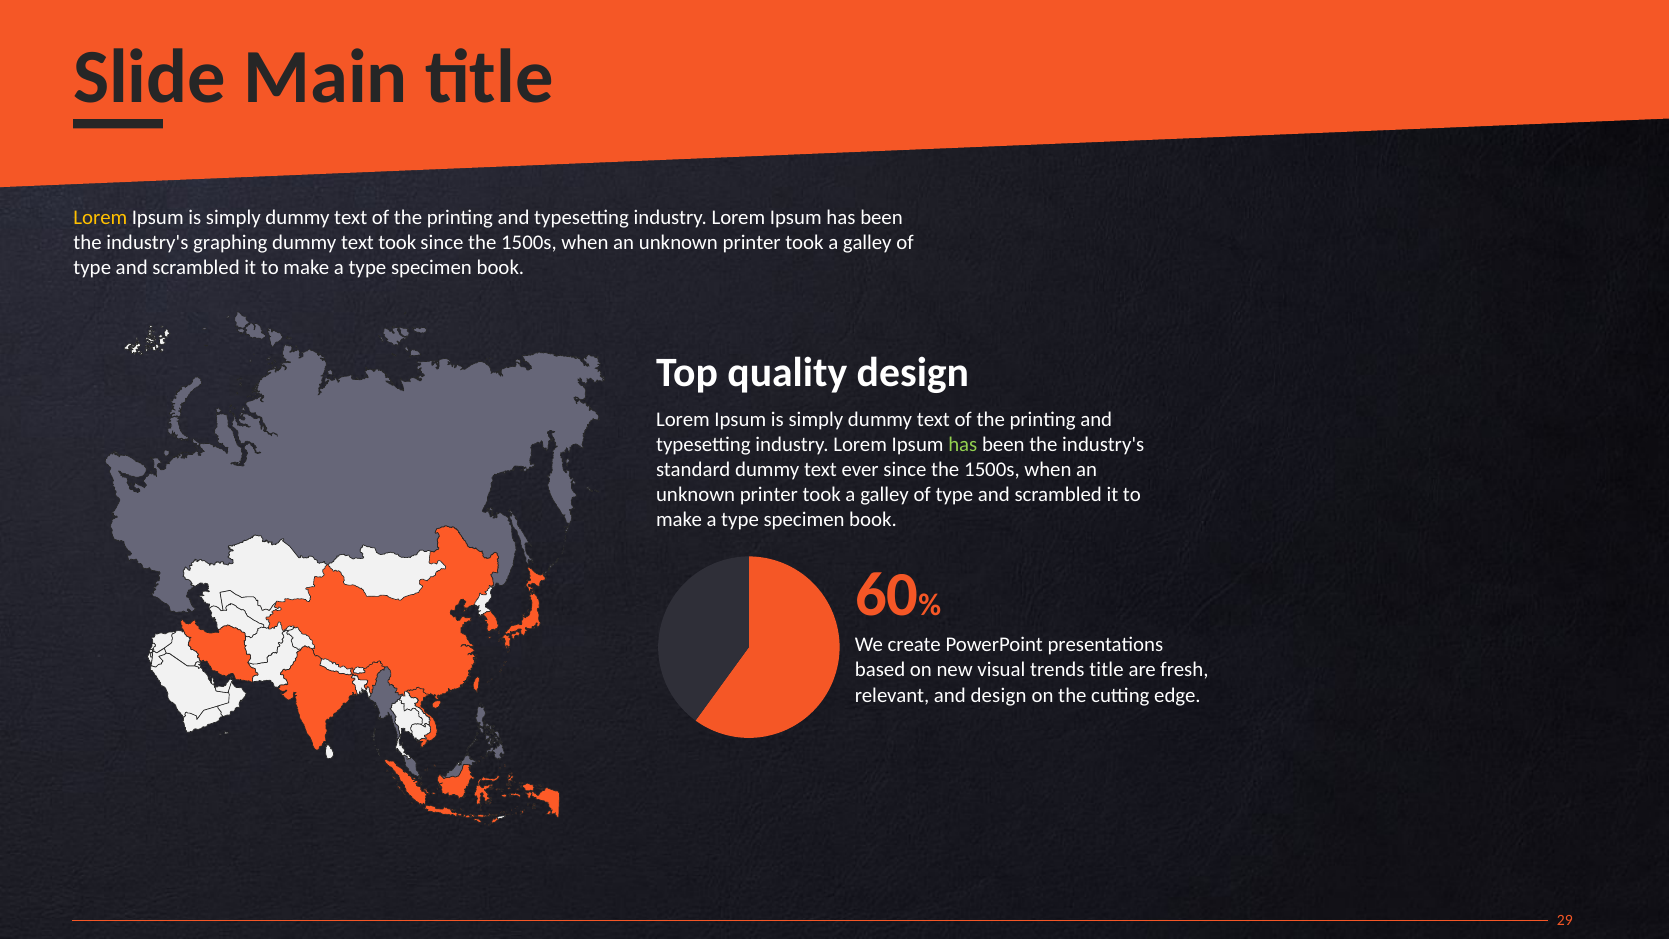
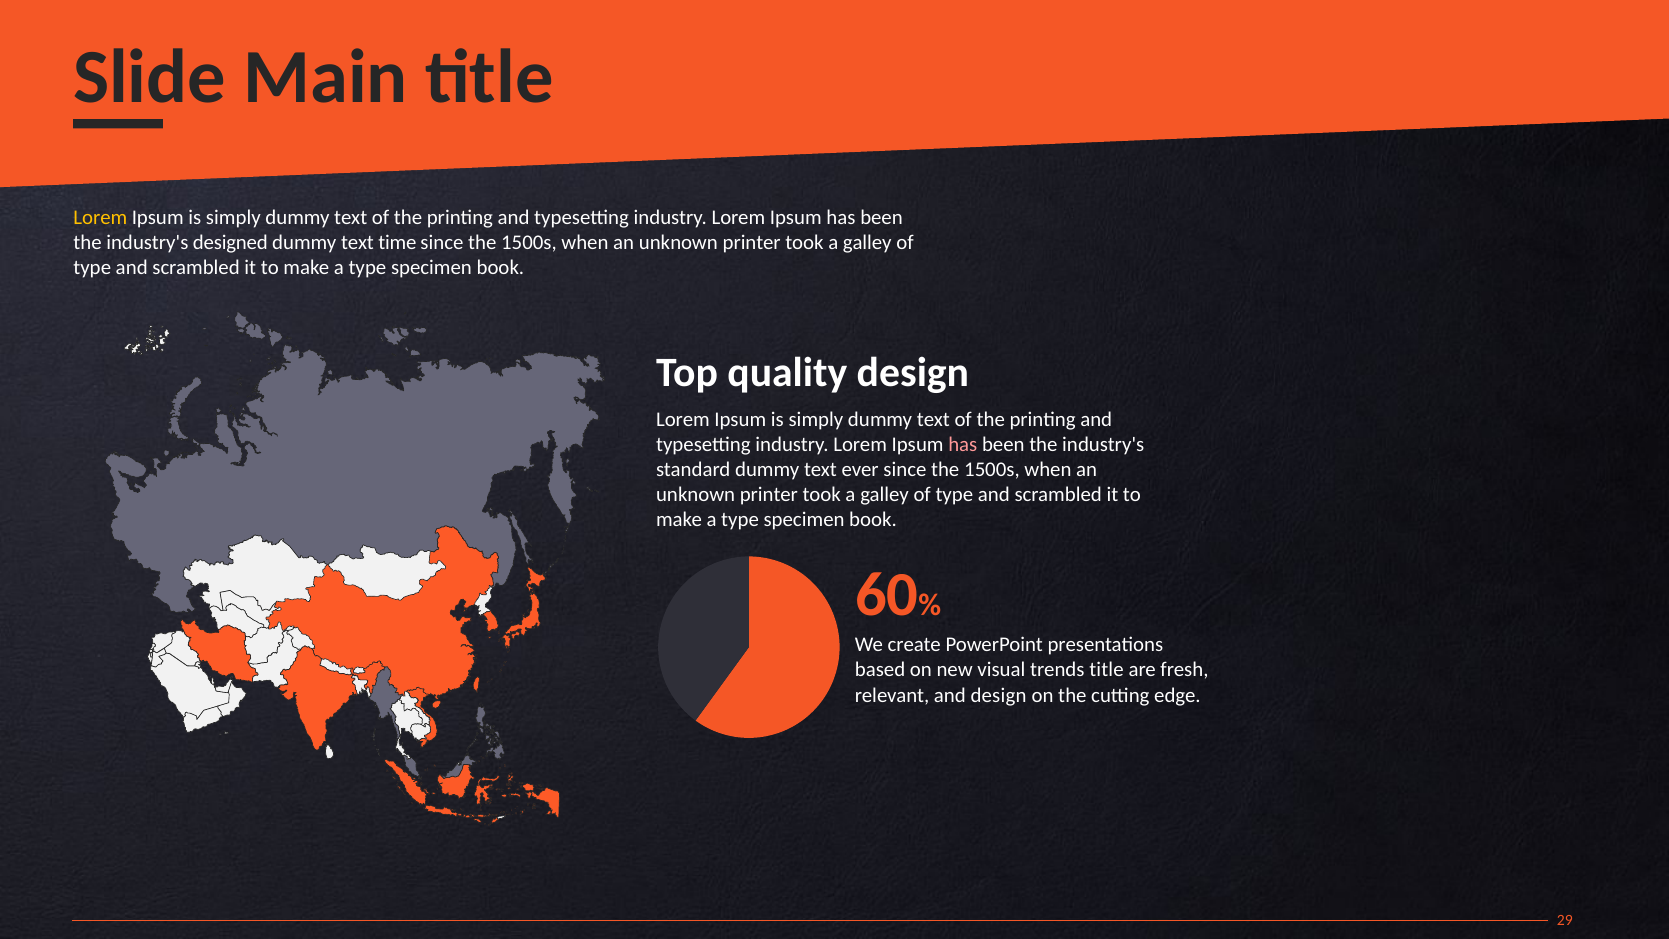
graphing: graphing -> designed
text took: took -> time
has at (963, 445) colour: light green -> pink
